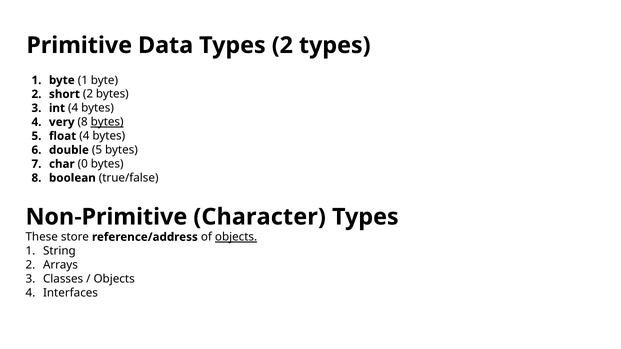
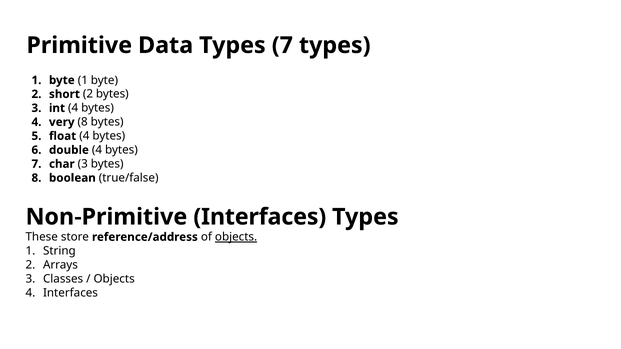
Types 2: 2 -> 7
bytes at (107, 122) underline: present -> none
double 5: 5 -> 4
char 0: 0 -> 3
Non-Primitive Character: Character -> Interfaces
